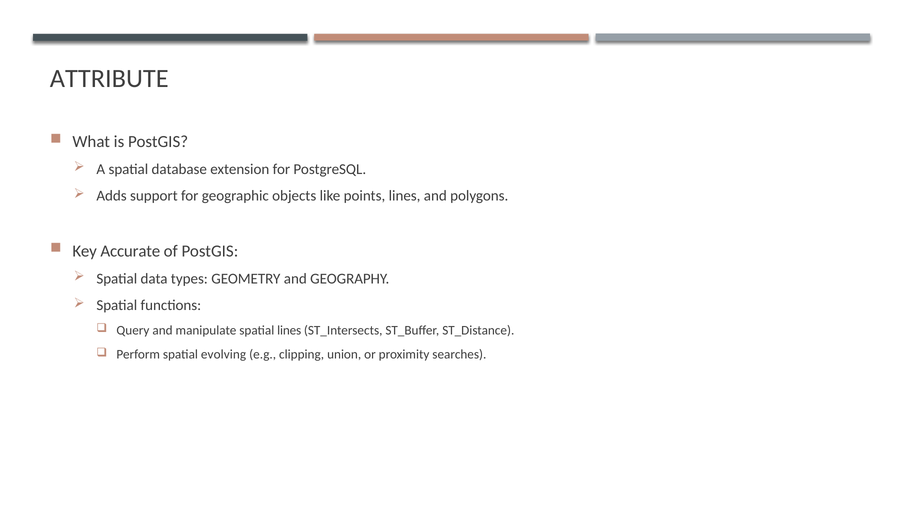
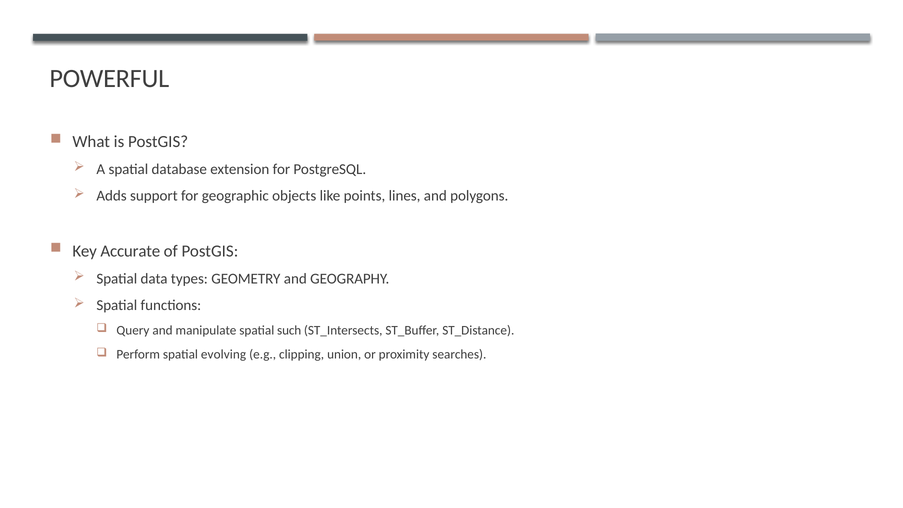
ATTRIBUTE: ATTRIBUTE -> POWERFUL
spatial lines: lines -> such
